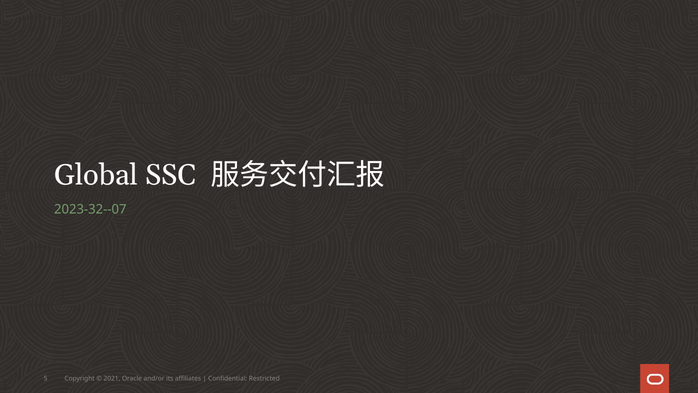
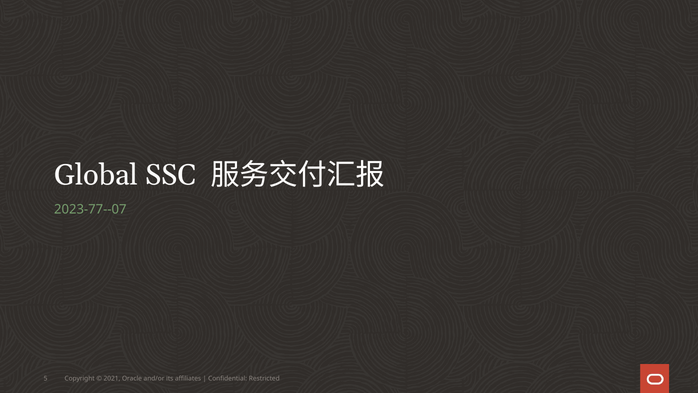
2023-32--07: 2023-32--07 -> 2023-77--07
